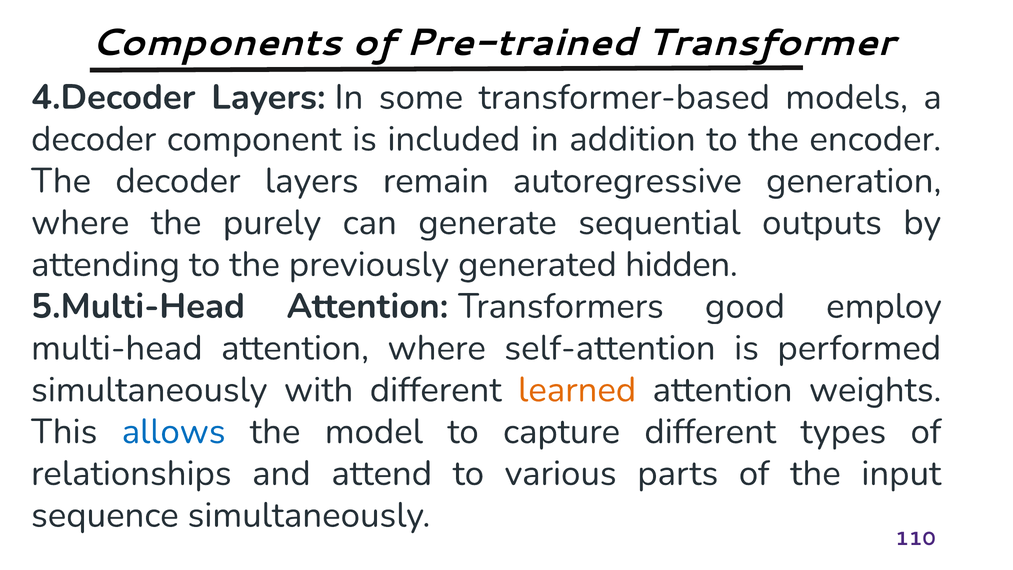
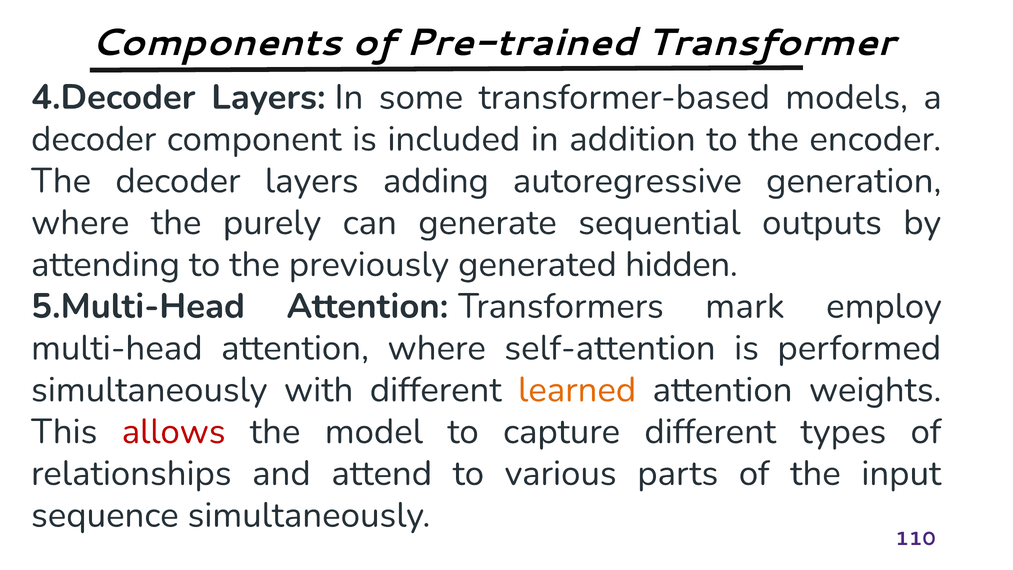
remain: remain -> adding
good: good -> mark
allows colour: blue -> red
